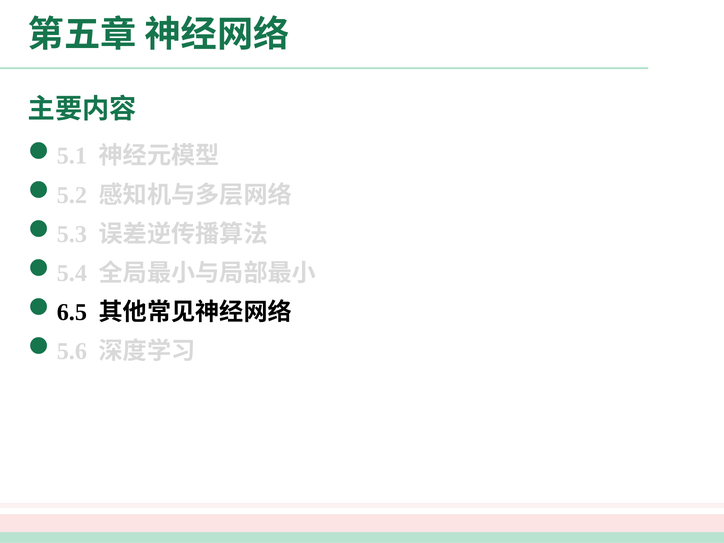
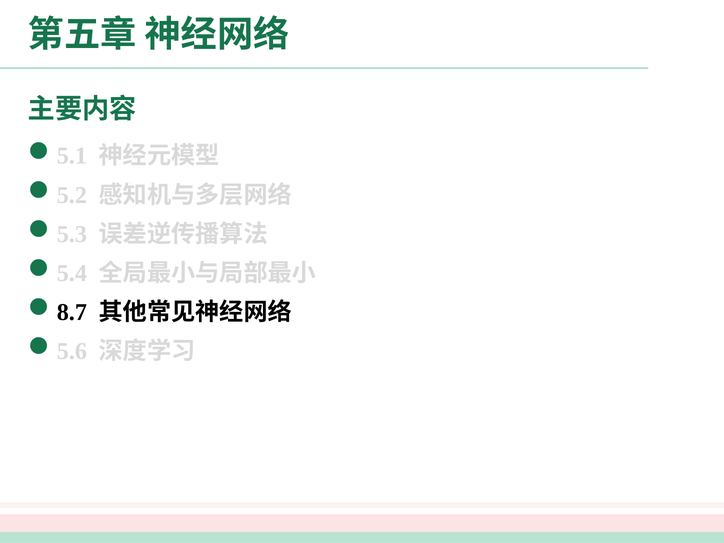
6.5: 6.5 -> 8.7
